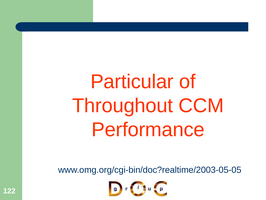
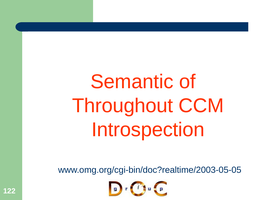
Particular: Particular -> Semantic
Performance: Performance -> Introspection
